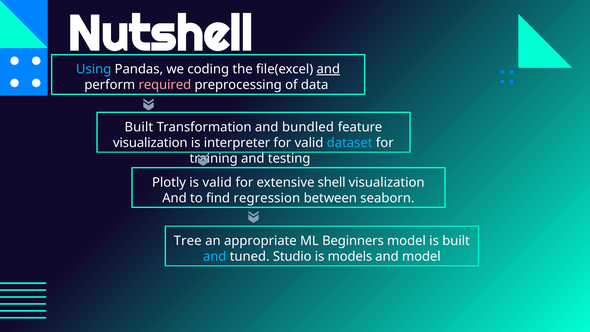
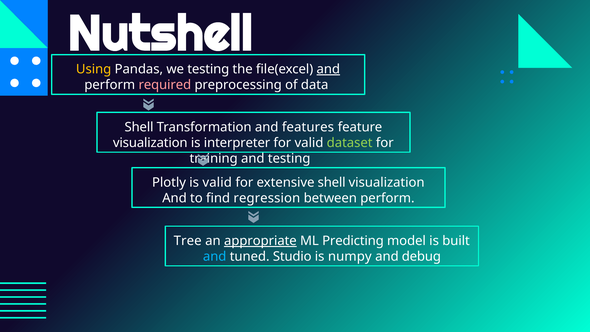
Using colour: light blue -> yellow
we coding: coding -> testing
Built at (139, 127): Built -> Shell
bundled: bundled -> features
dataset colour: light blue -> light green
between seaborn: seaborn -> perform
appropriate underline: none -> present
Beginners: Beginners -> Predicting
models: models -> numpy
and model: model -> debug
